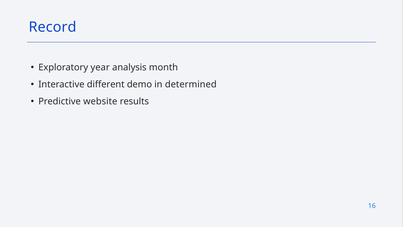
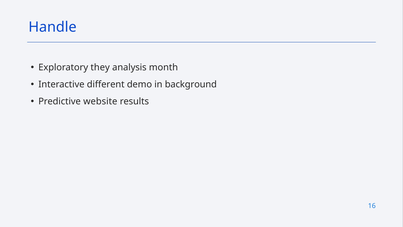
Record: Record -> Handle
year: year -> they
determined: determined -> background
